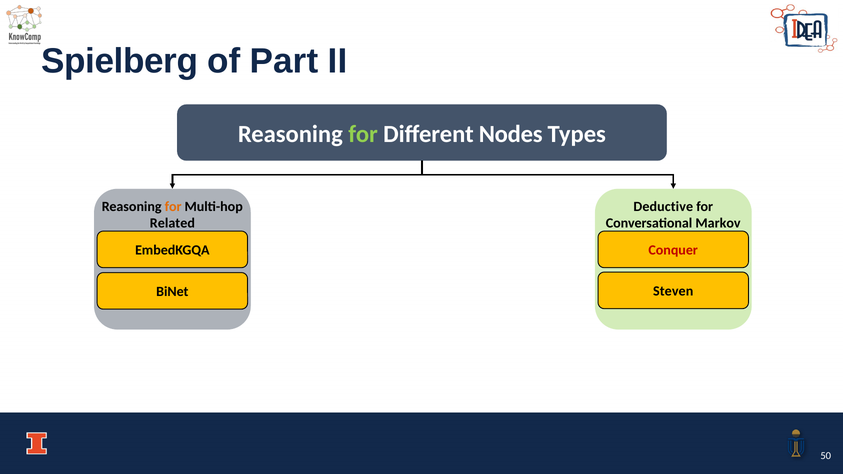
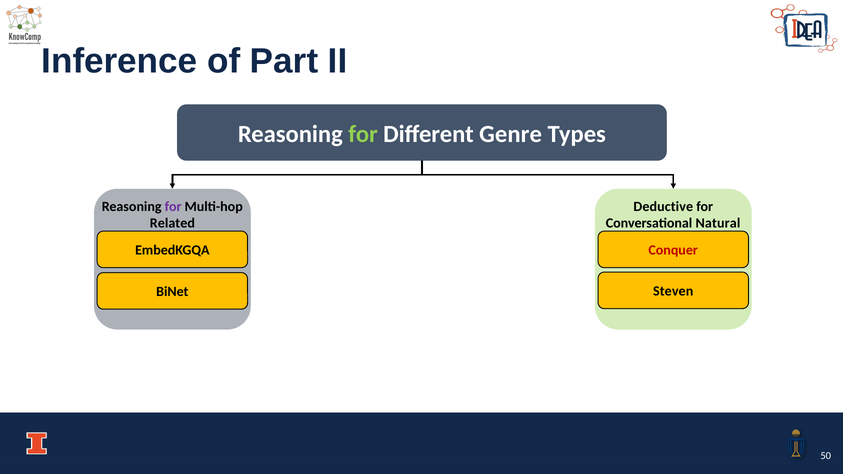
Spielberg: Spielberg -> Inference
Nodes: Nodes -> Genre
for at (173, 207) colour: orange -> purple
Markov: Markov -> Natural
